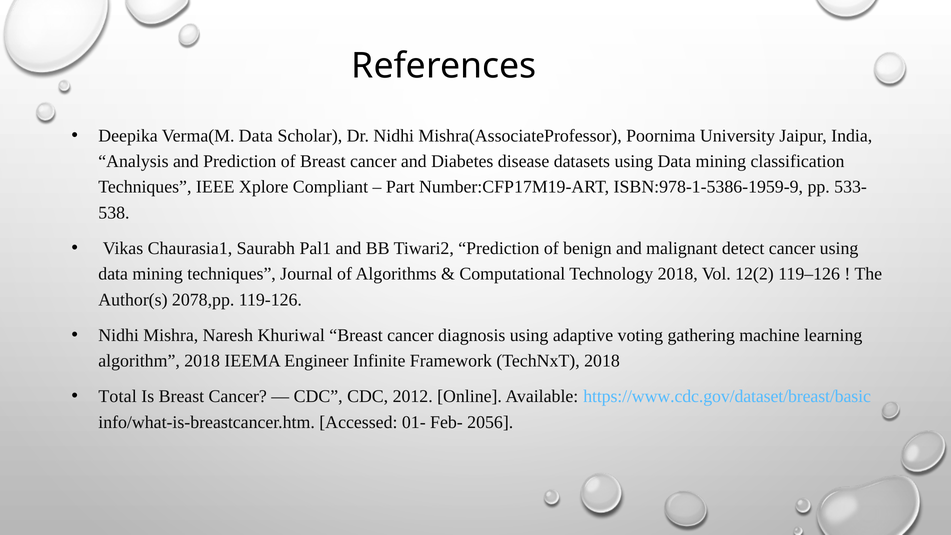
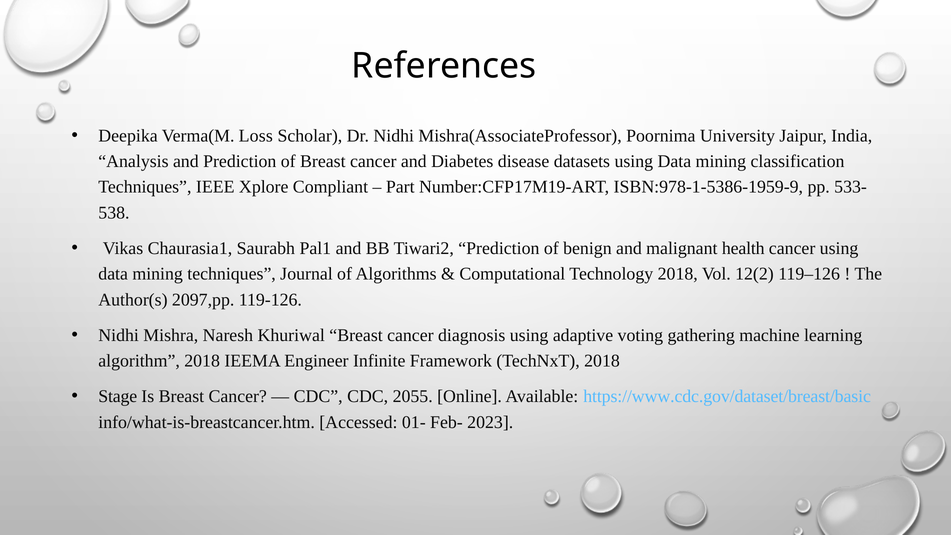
Verma(M Data: Data -> Loss
detect: detect -> health
2078,pp: 2078,pp -> 2097,pp
Total: Total -> Stage
2012: 2012 -> 2055
2056: 2056 -> 2023
